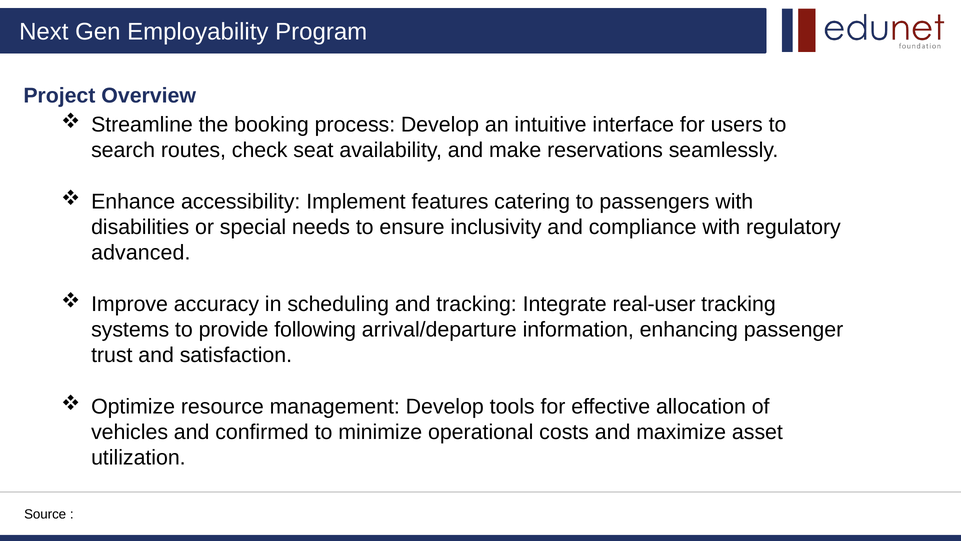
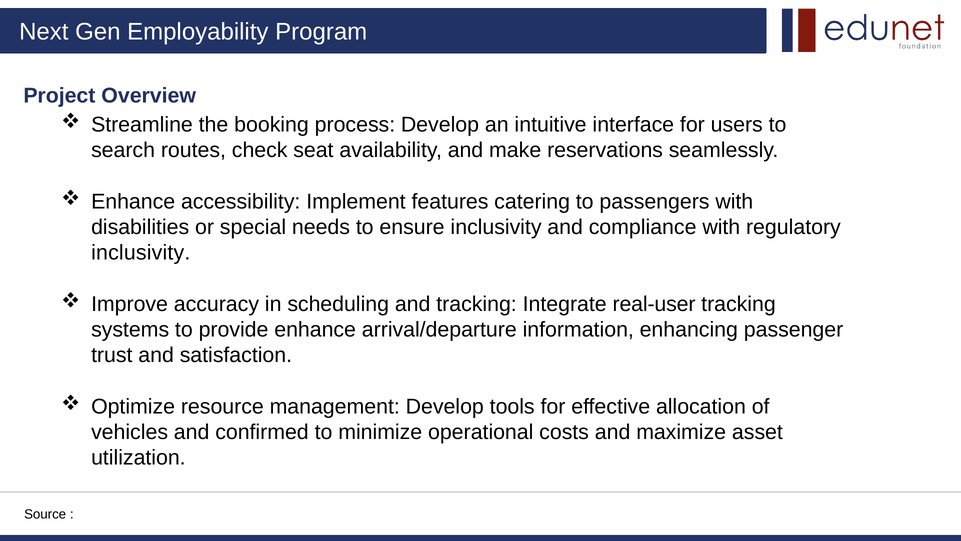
advanced at (141, 253): advanced -> inclusivity
provide following: following -> enhance
